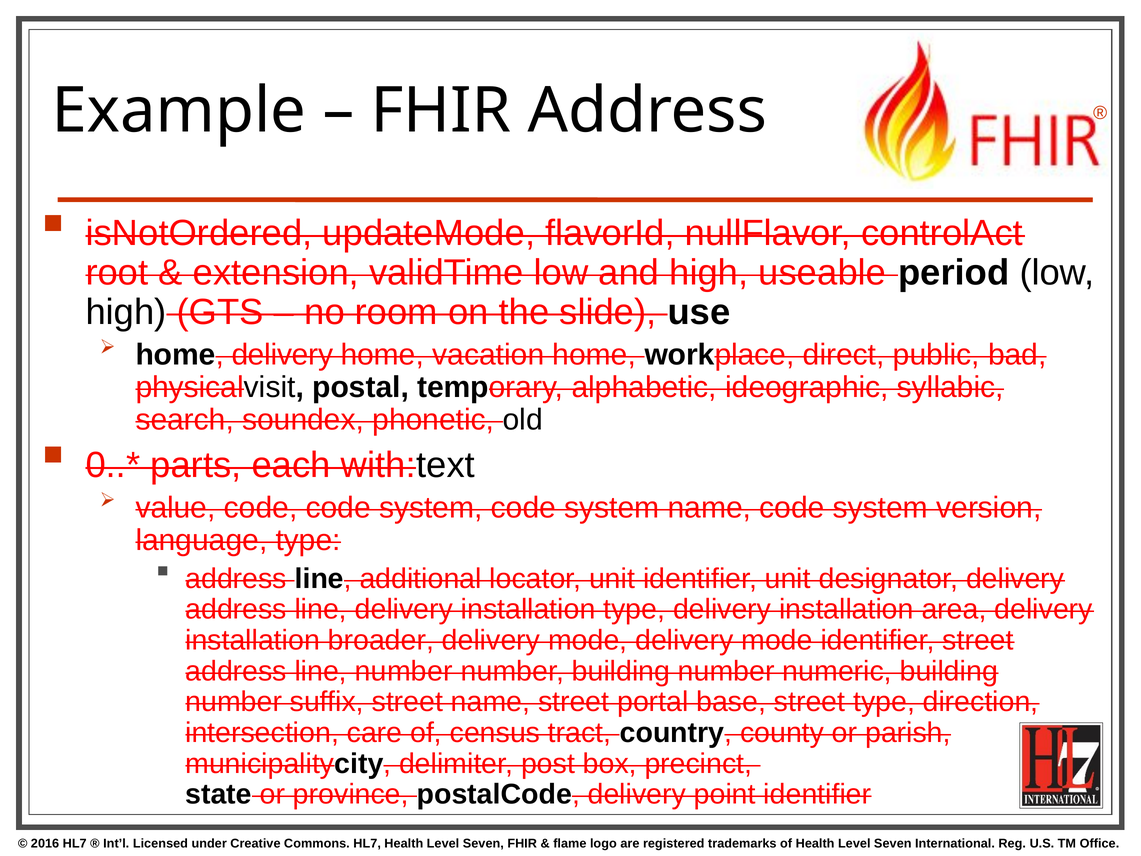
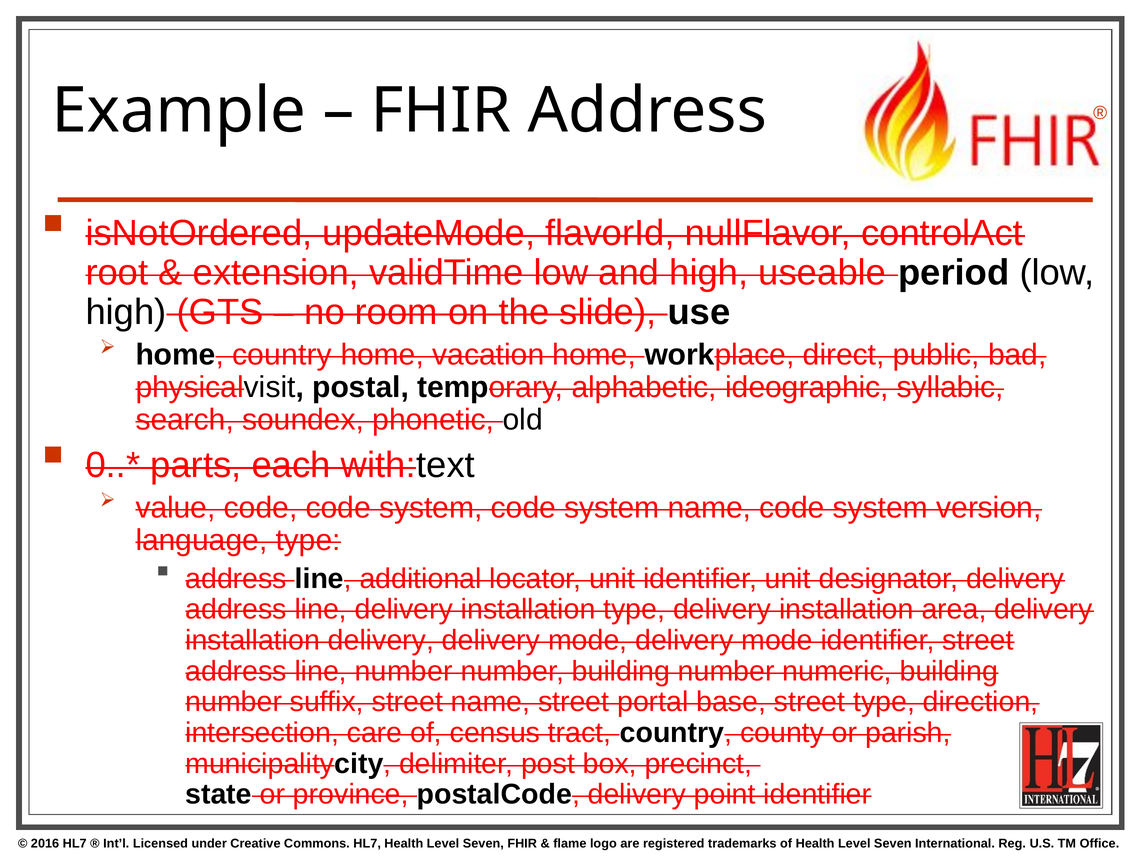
home delivery: delivery -> country
installation broader: broader -> delivery
